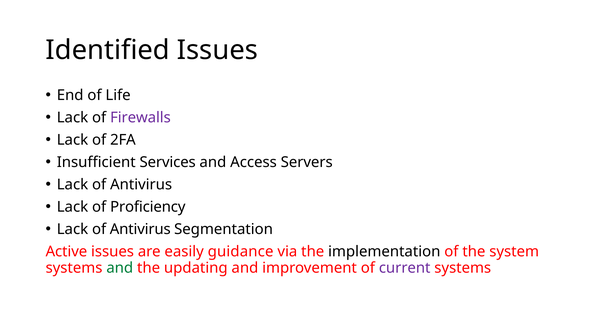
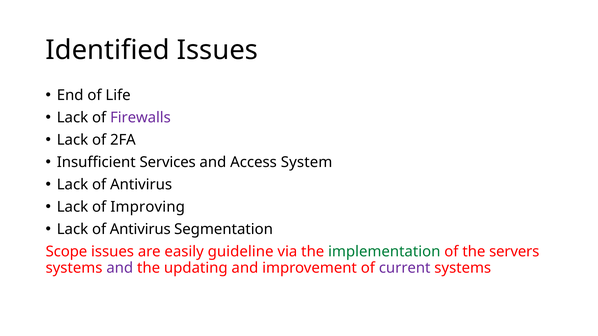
Servers: Servers -> System
Proficiency: Proficiency -> Improving
Active: Active -> Scope
guidance: guidance -> guideline
implementation colour: black -> green
system: system -> servers
and at (120, 268) colour: green -> purple
